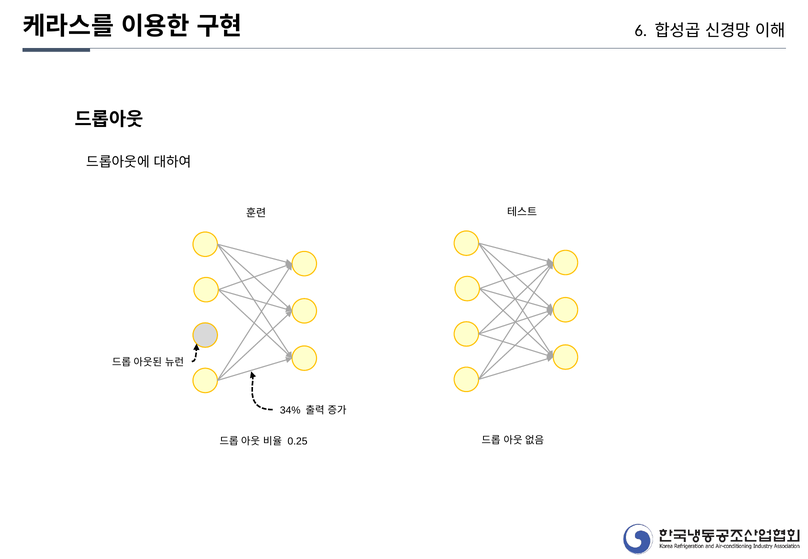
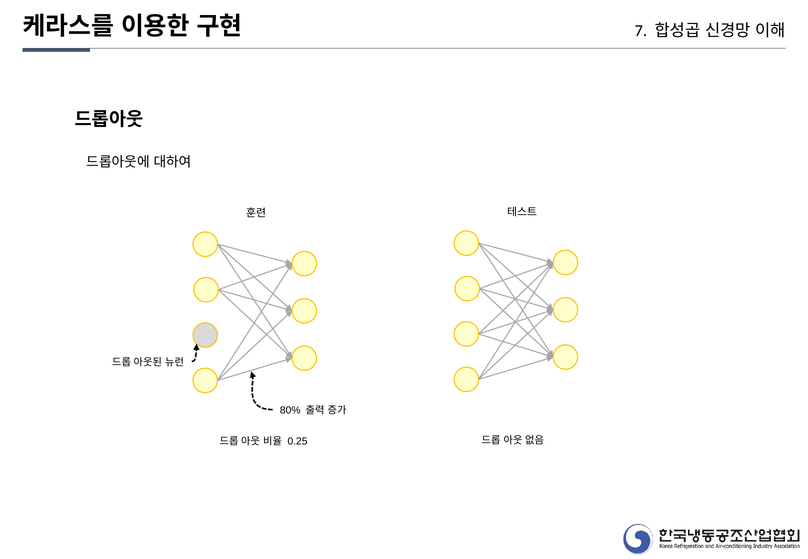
6: 6 -> 7
34%: 34% -> 80%
